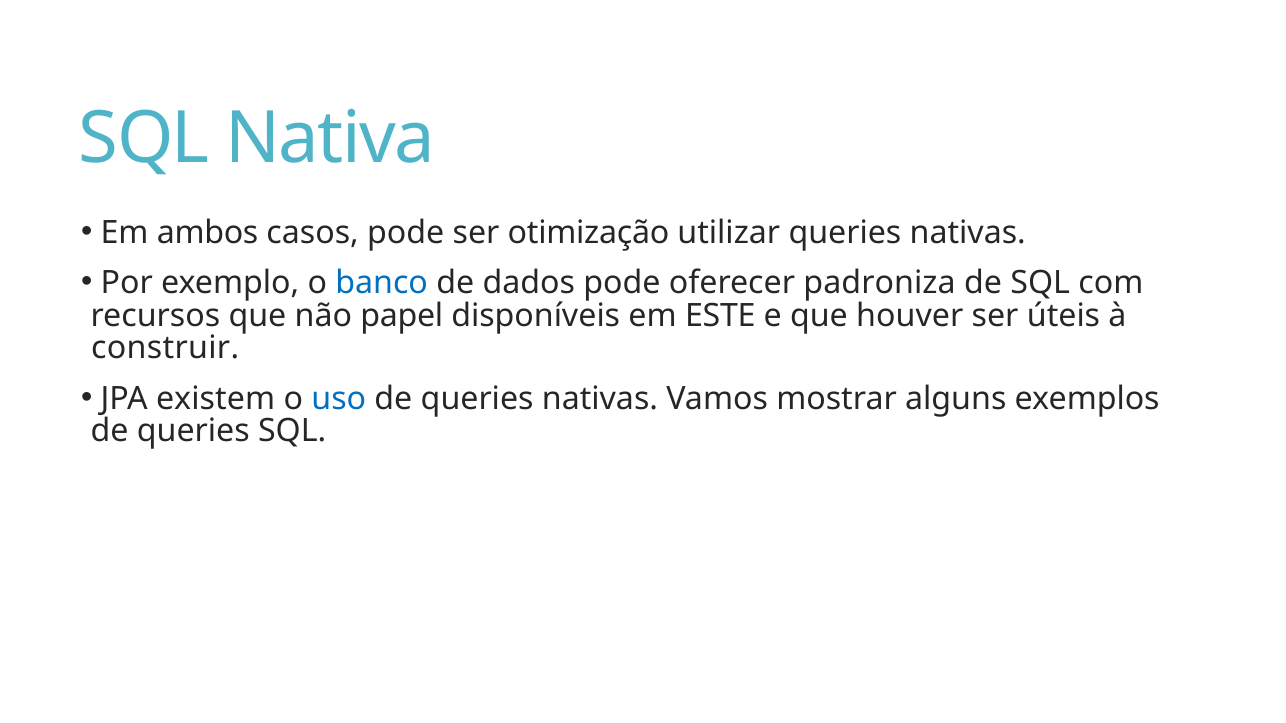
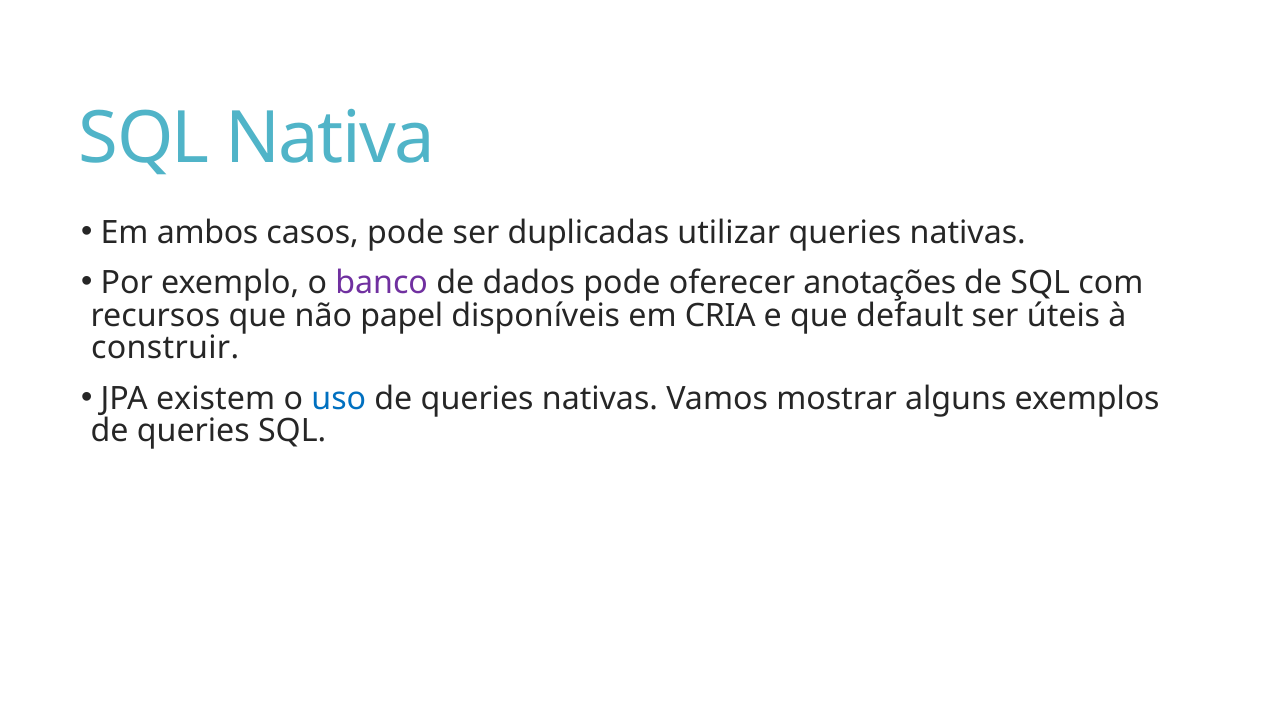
otimização: otimização -> duplicadas
banco colour: blue -> purple
padroniza: padroniza -> anotações
ESTE: ESTE -> CRIA
houver: houver -> default
